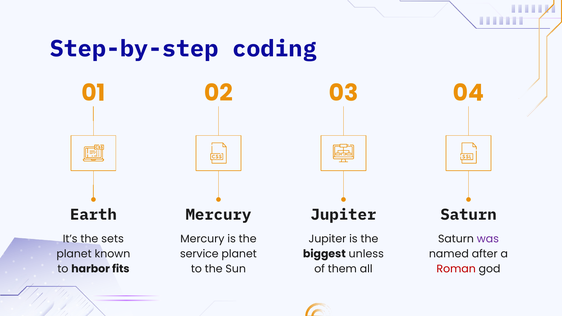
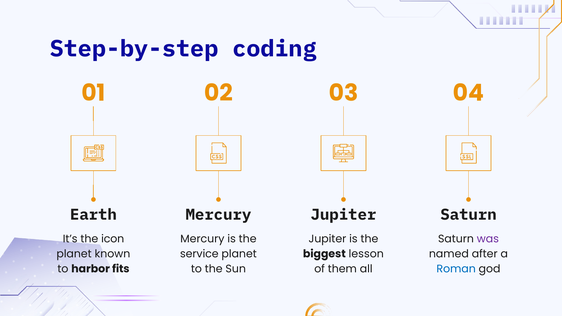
sets: sets -> icon
unless: unless -> lesson
Roman colour: red -> blue
